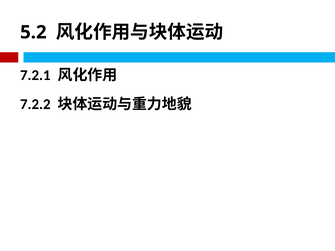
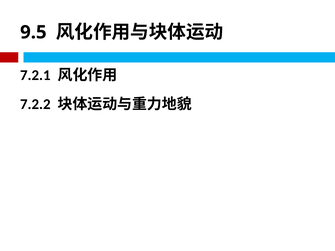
5.2: 5.2 -> 9.5
